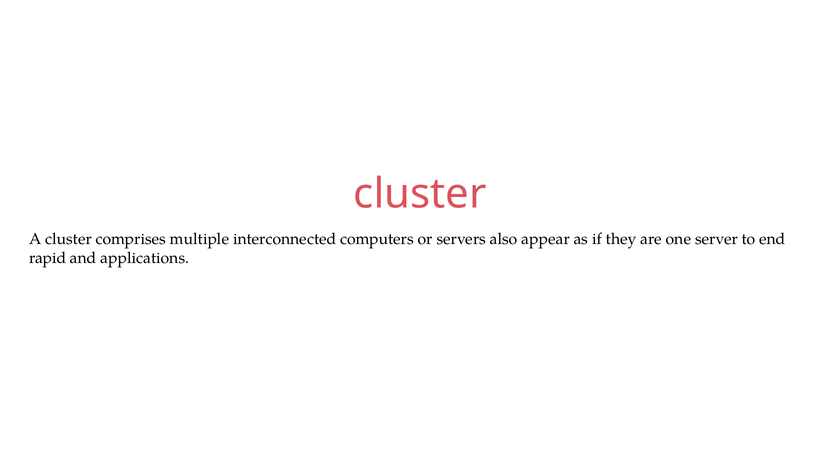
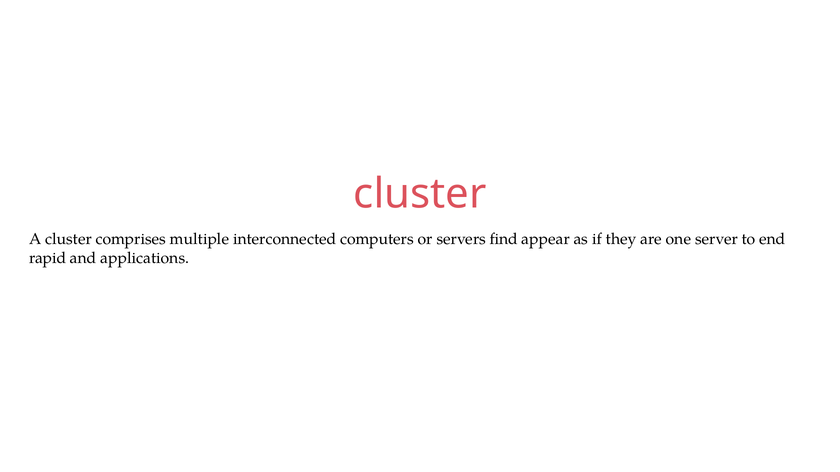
also: also -> find
